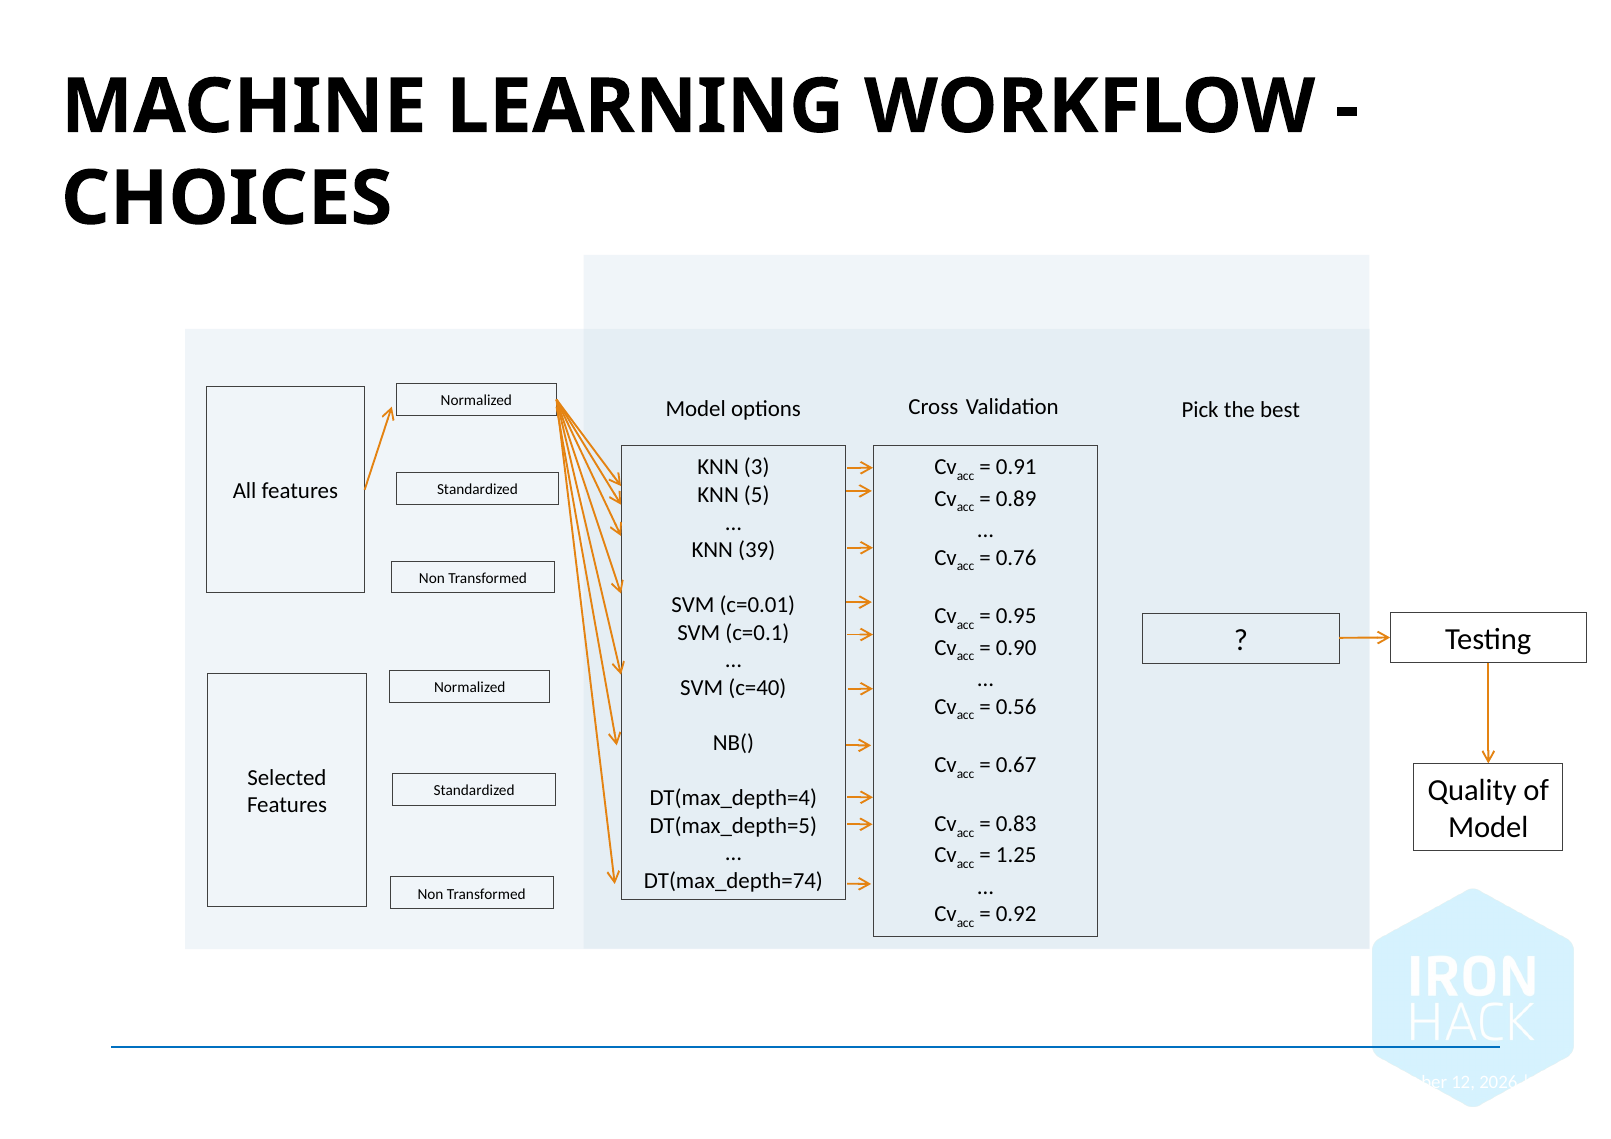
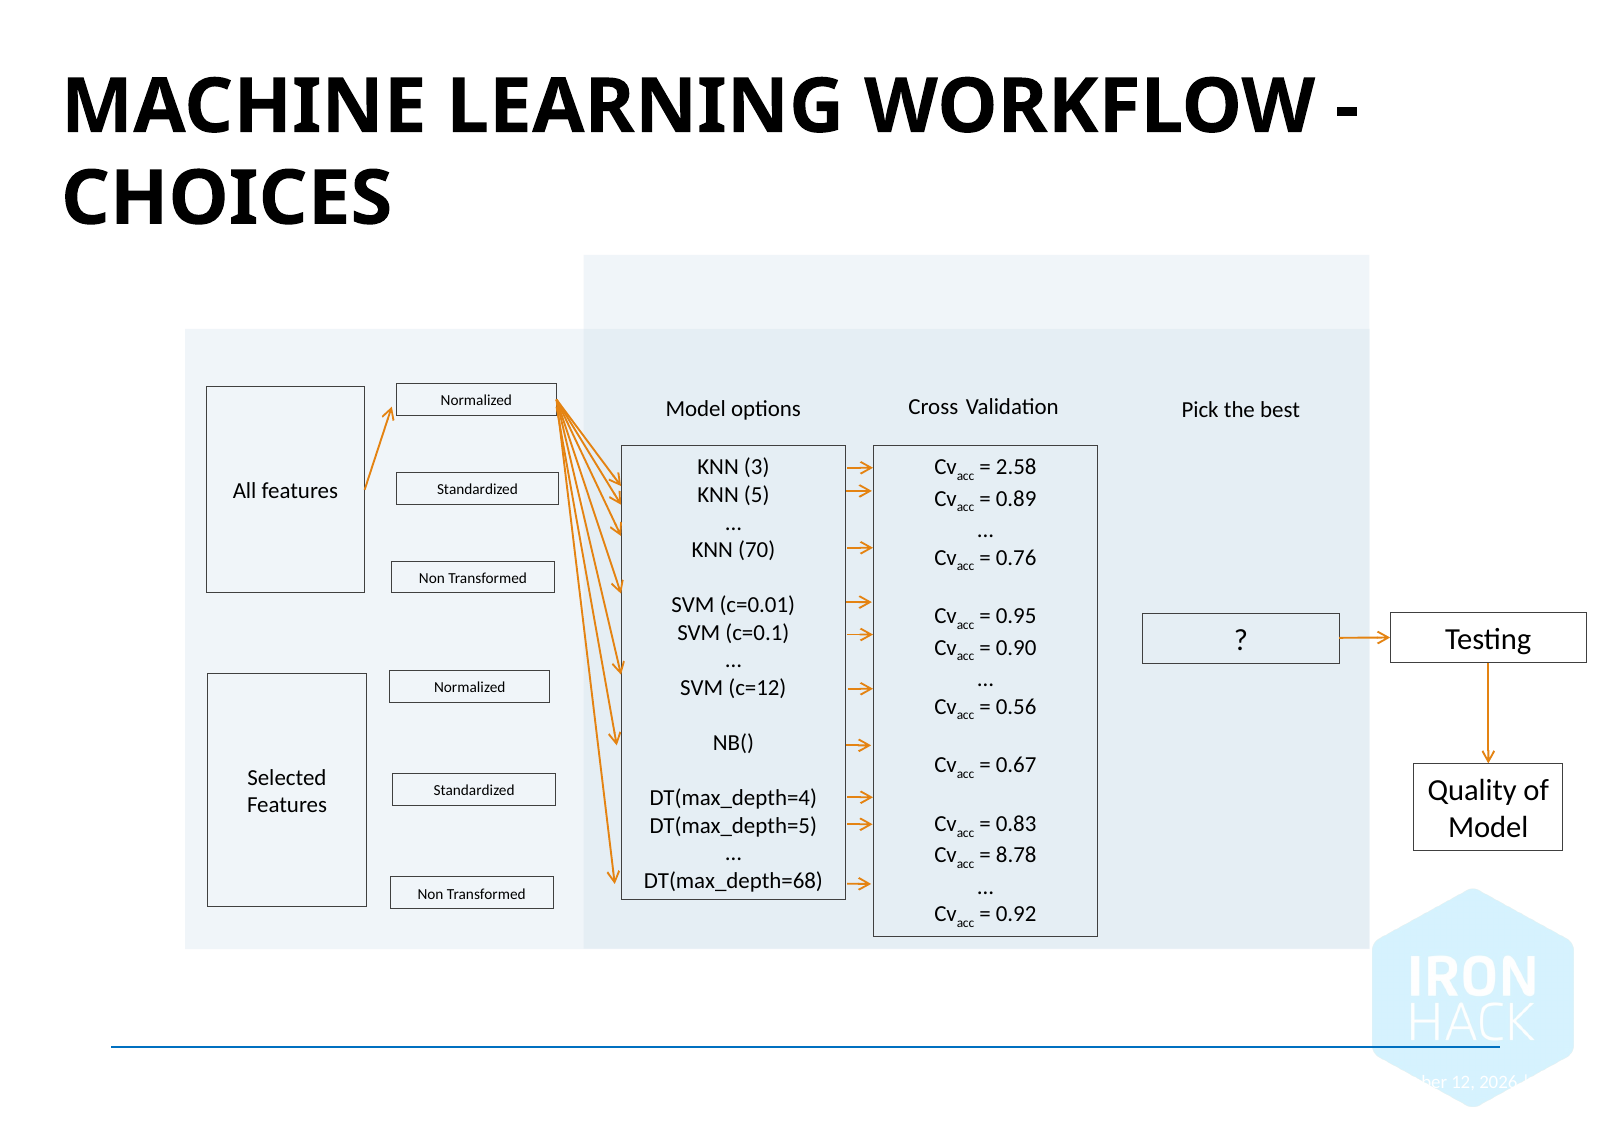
0.91: 0.91 -> 2.58
39: 39 -> 70
c=40: c=40 -> c=12
1.25: 1.25 -> 8.78
DT(max_depth=74: DT(max_depth=74 -> DT(max_depth=68
